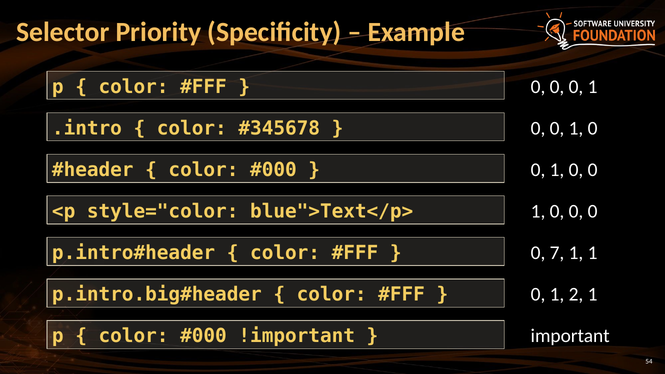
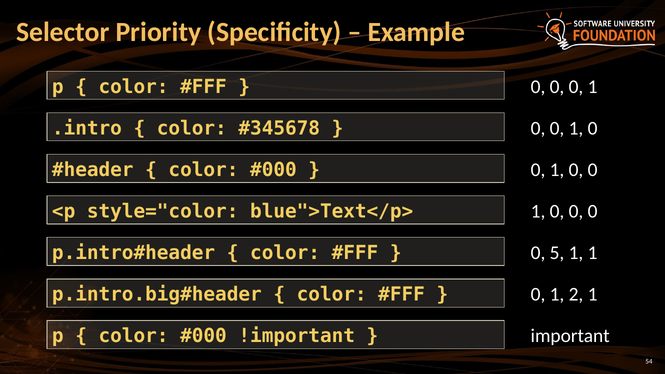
7: 7 -> 5
